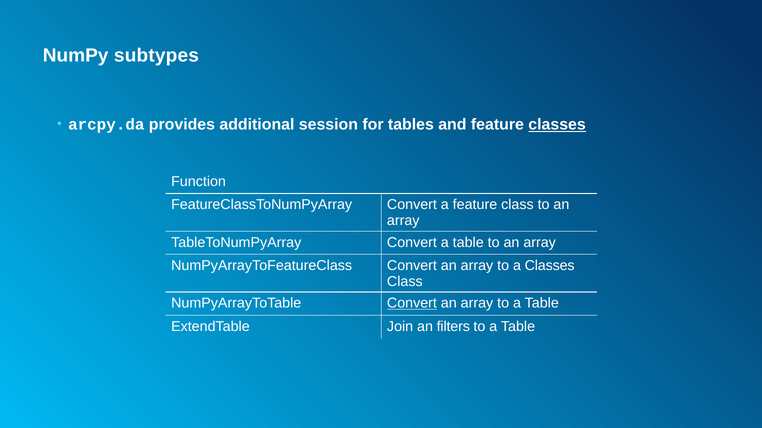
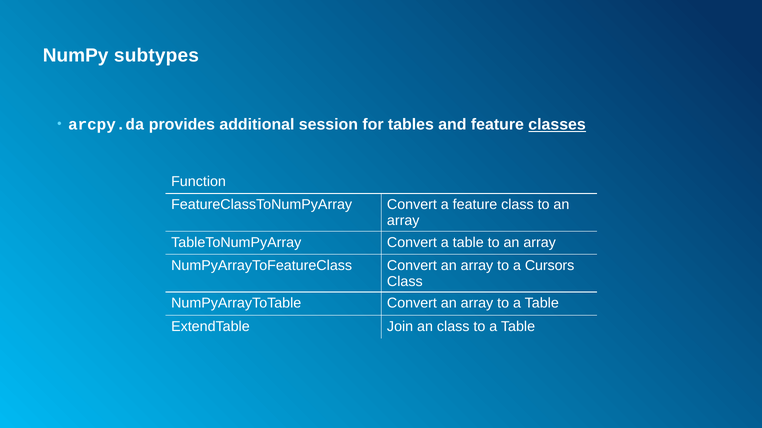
a Classes: Classes -> Cursors
Convert at (412, 304) underline: present -> none
an filters: filters -> class
